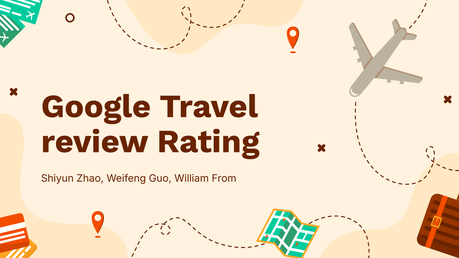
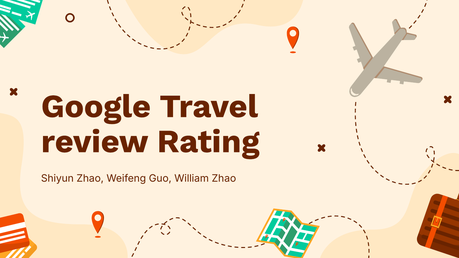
William From: From -> Zhao
